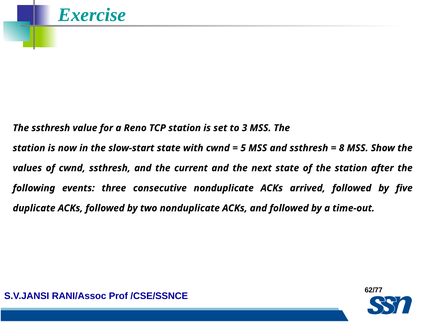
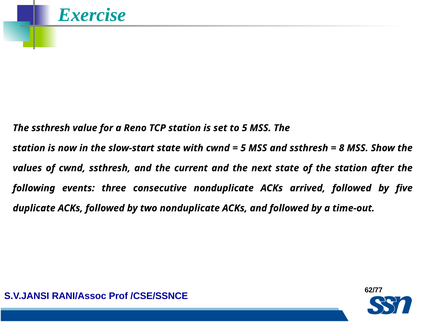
to 3: 3 -> 5
